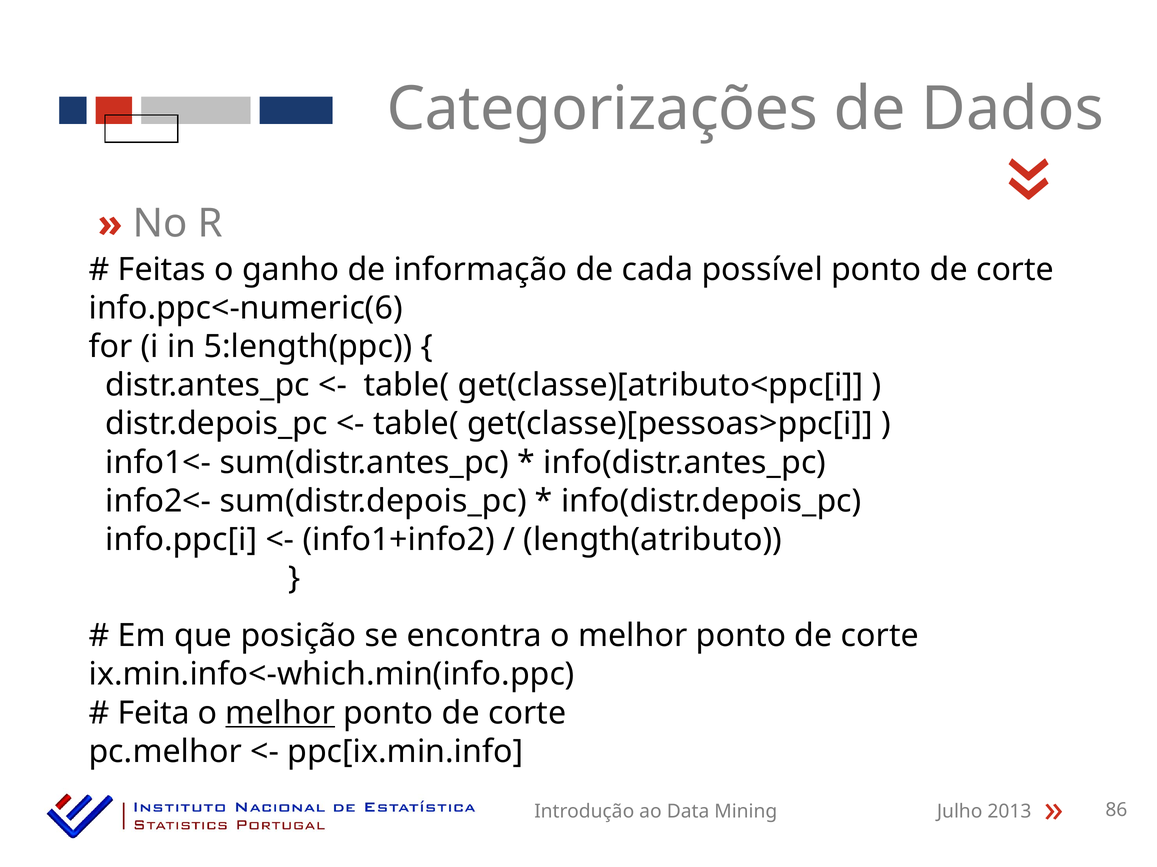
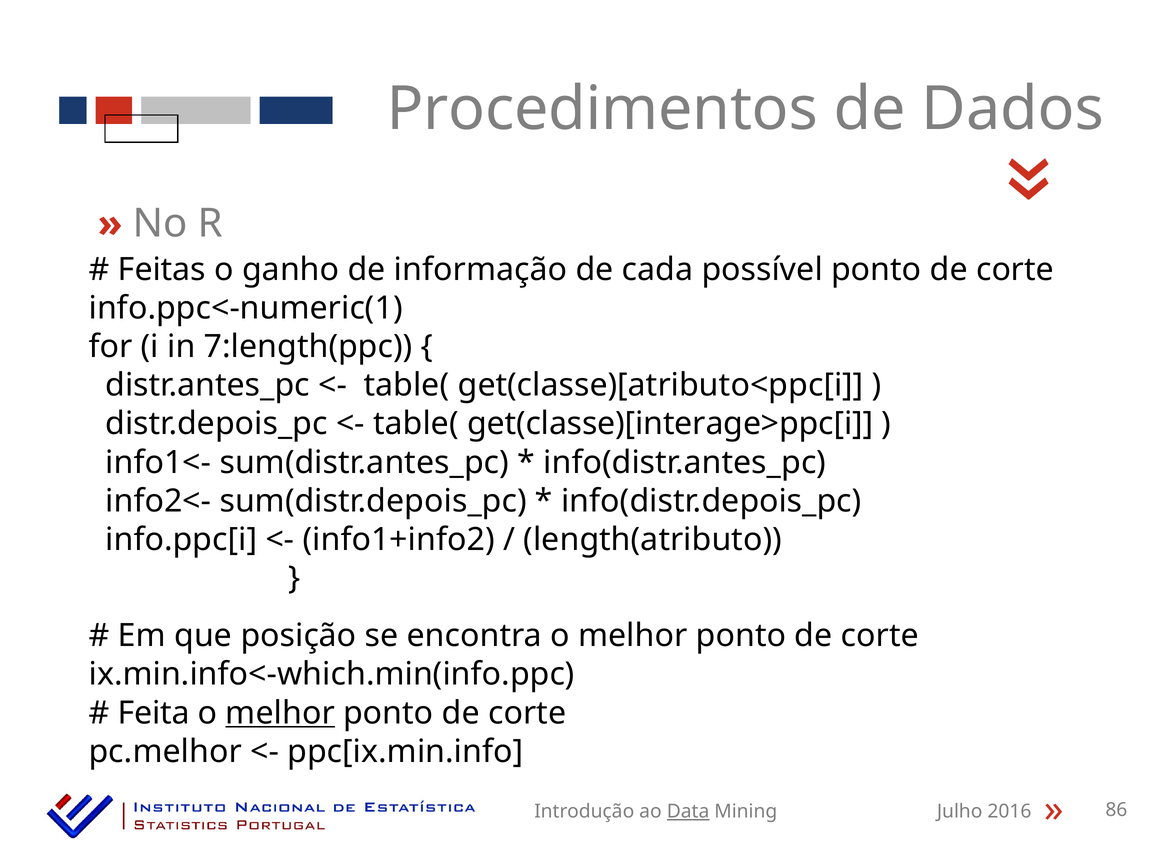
Categorizações: Categorizações -> Procedimentos
info.ppc<-numeric(6: info.ppc<-numeric(6 -> info.ppc<-numeric(1
5:length(ppc: 5:length(ppc -> 7:length(ppc
get(classe)[pessoas>ppc[i: get(classe)[pessoas>ppc[i -> get(classe)[interage>ppc[i
Data underline: none -> present
2013: 2013 -> 2016
